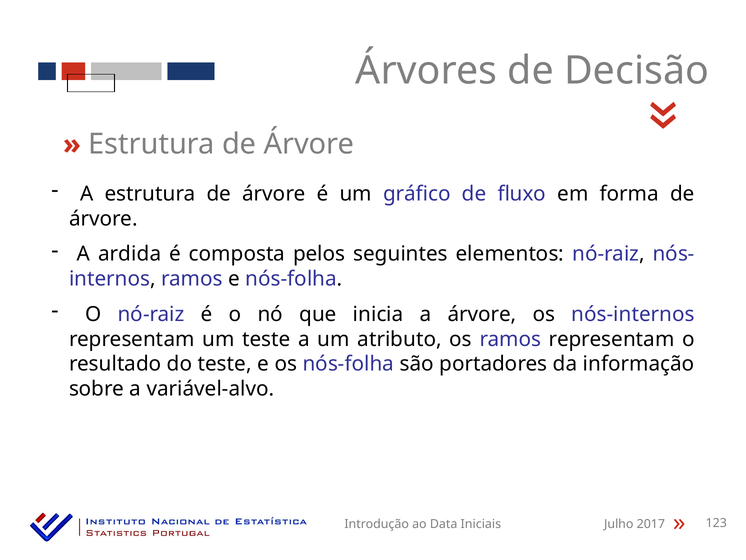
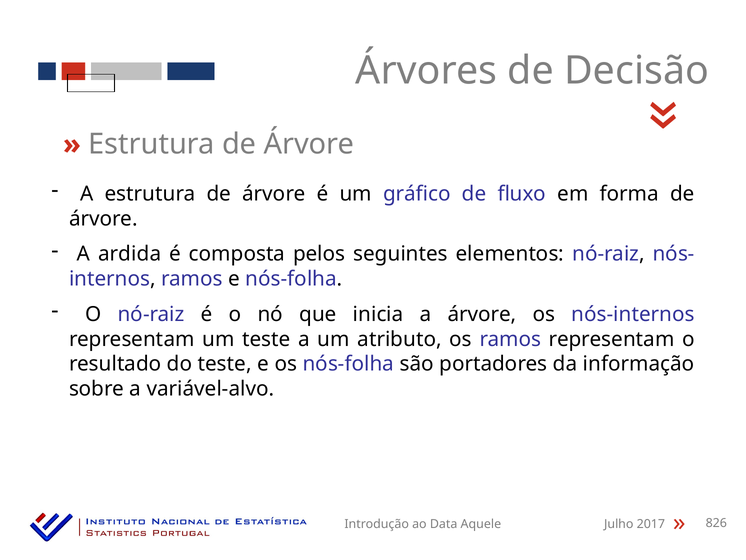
Iniciais: Iniciais -> Aquele
123: 123 -> 826
